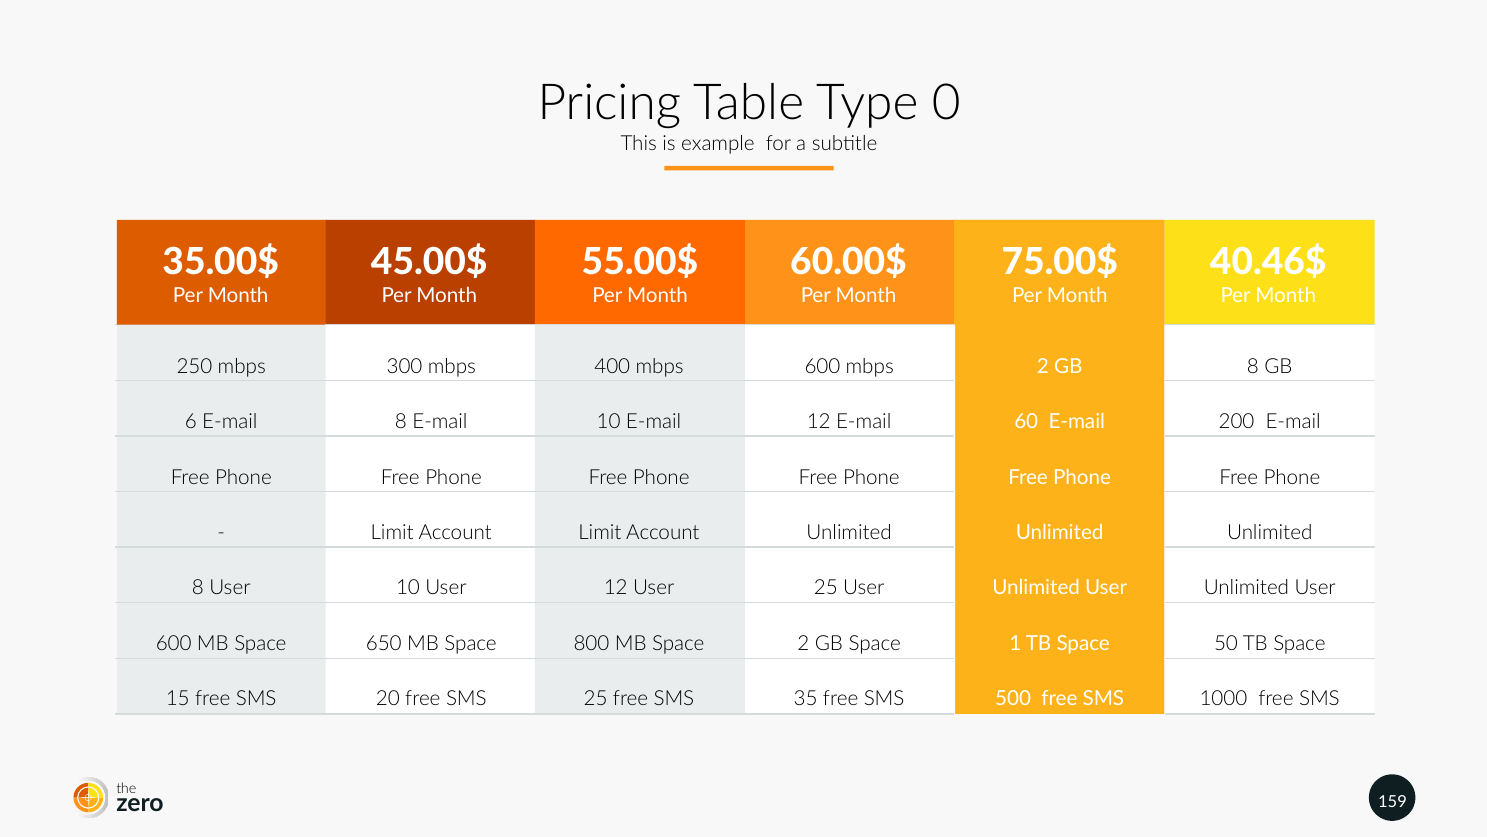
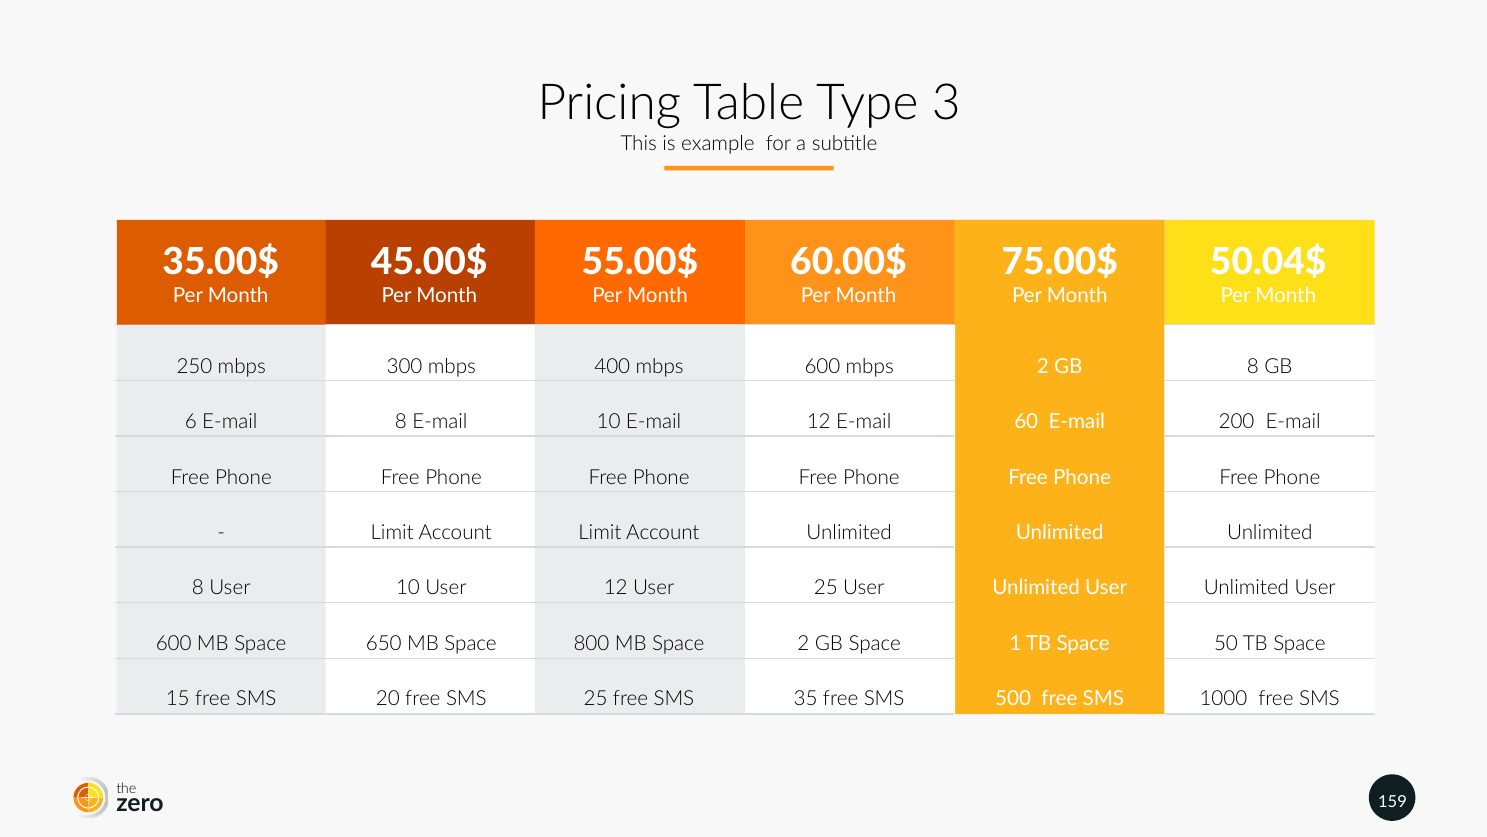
0: 0 -> 3
40.46$: 40.46$ -> 50.04$
